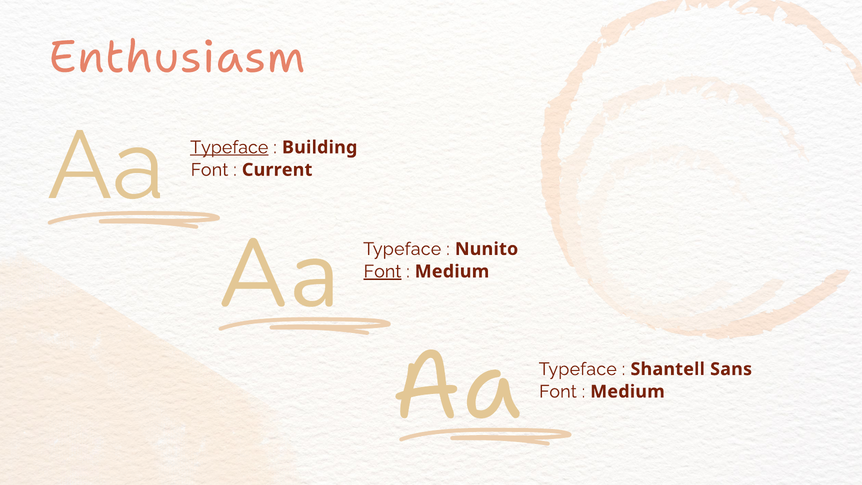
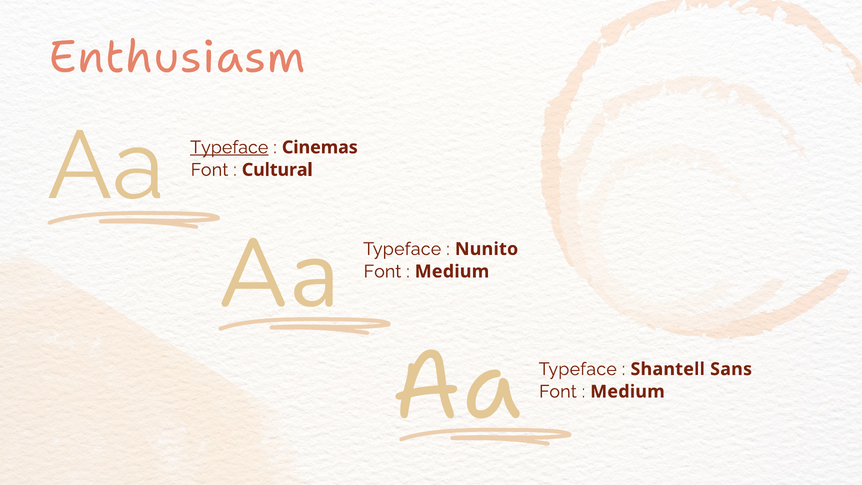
Building: Building -> Cinemas
Current: Current -> Cultural
Font at (382, 271) underline: present -> none
